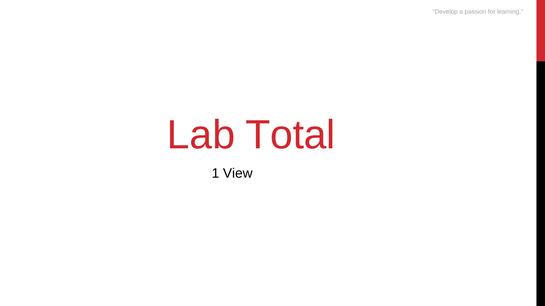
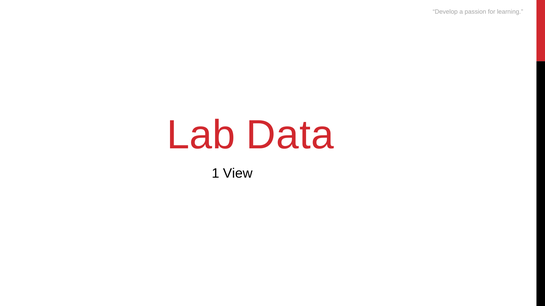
Total: Total -> Data
